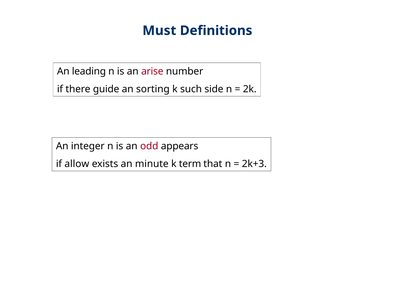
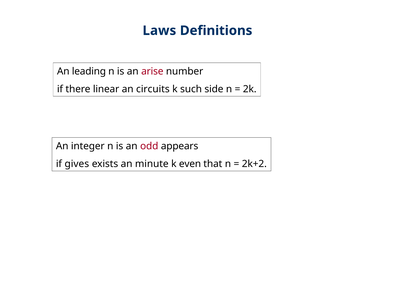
Must: Must -> Laws
guide: guide -> linear
sorting: sorting -> circuits
allow: allow -> gives
term: term -> even
2k+3: 2k+3 -> 2k+2
